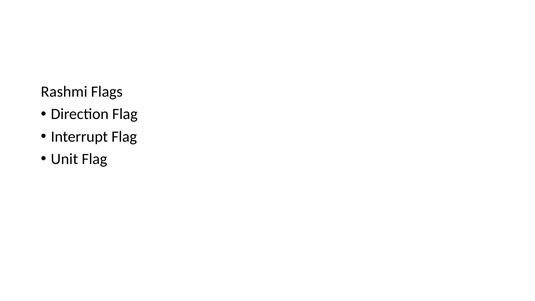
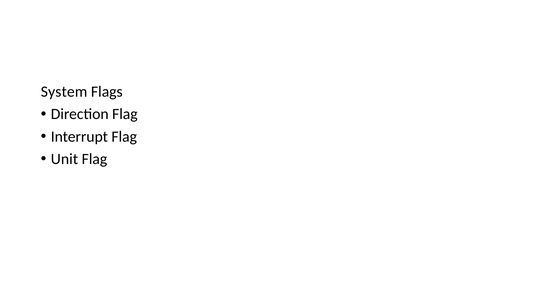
Rashmi: Rashmi -> System
